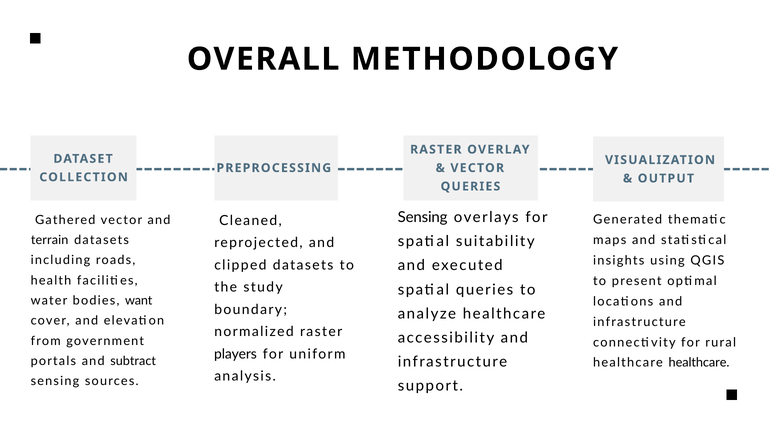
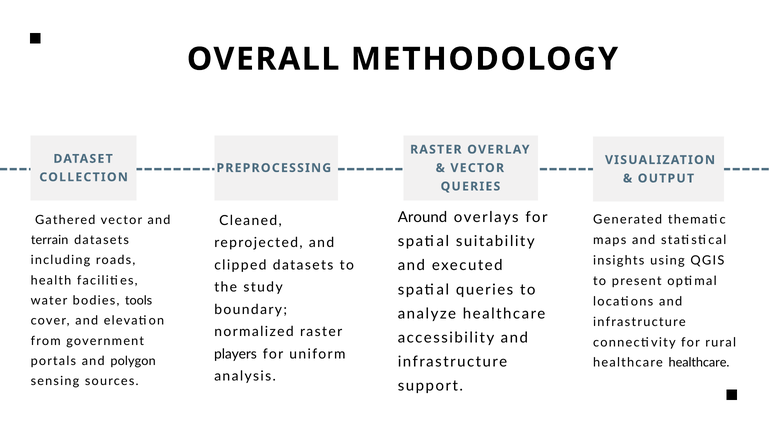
Sensing at (423, 217): Sensing -> Around
want: want -> tools
subtract: subtract -> polygon
